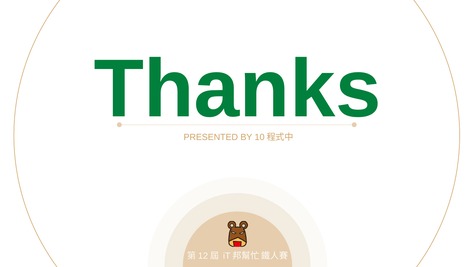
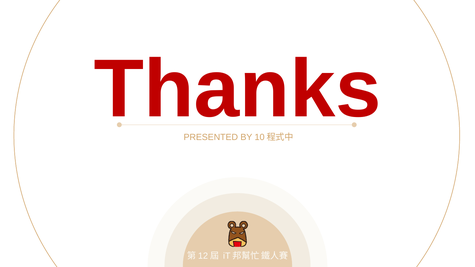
Thanks colour: green -> red
